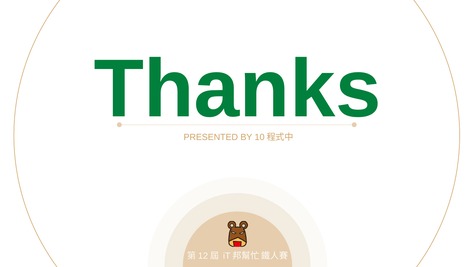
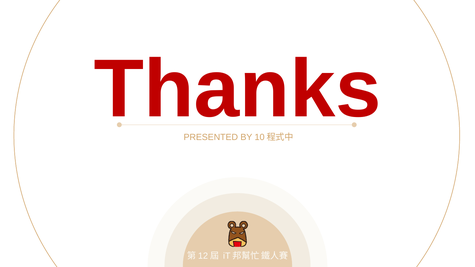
Thanks colour: green -> red
